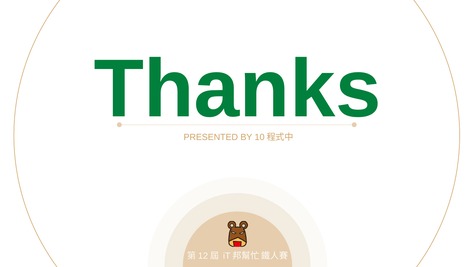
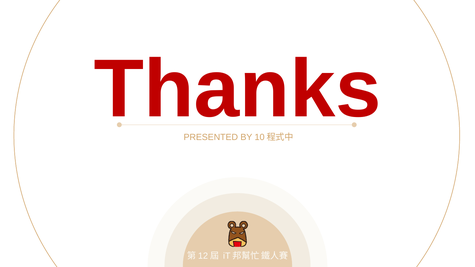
Thanks colour: green -> red
